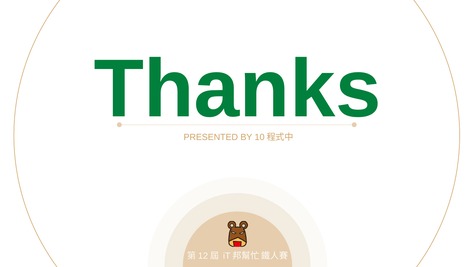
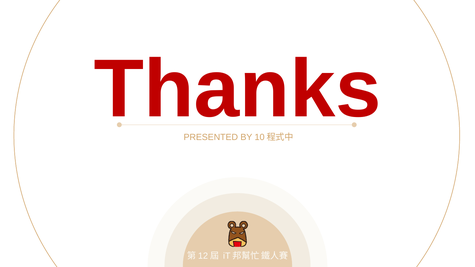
Thanks colour: green -> red
